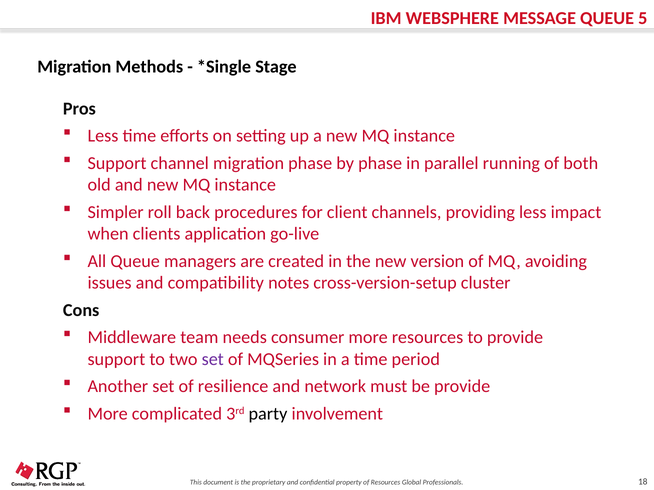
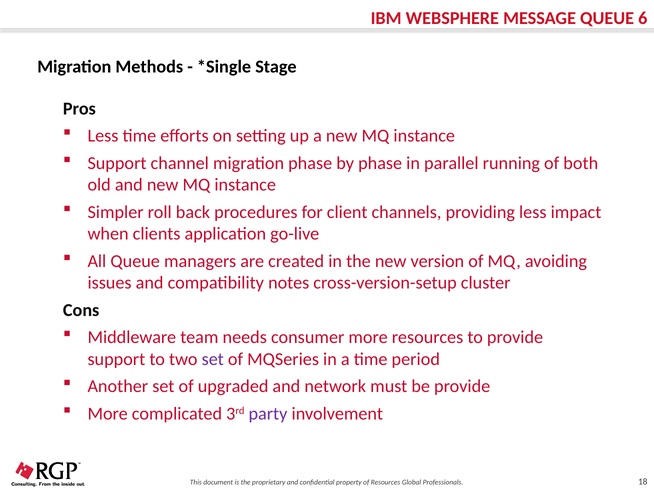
5: 5 -> 6
resilience: resilience -> upgraded
party colour: black -> purple
